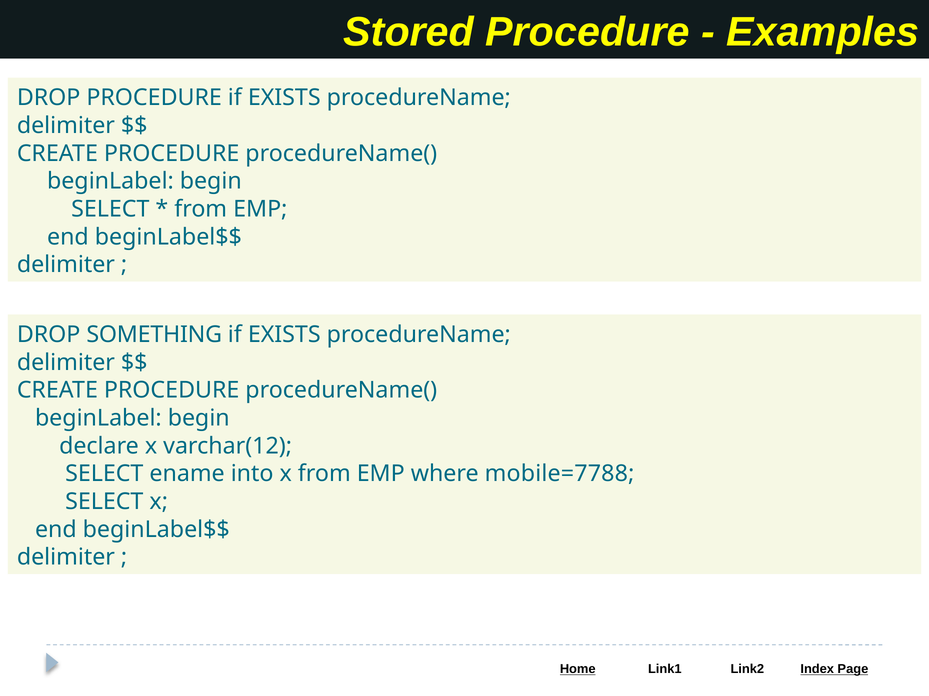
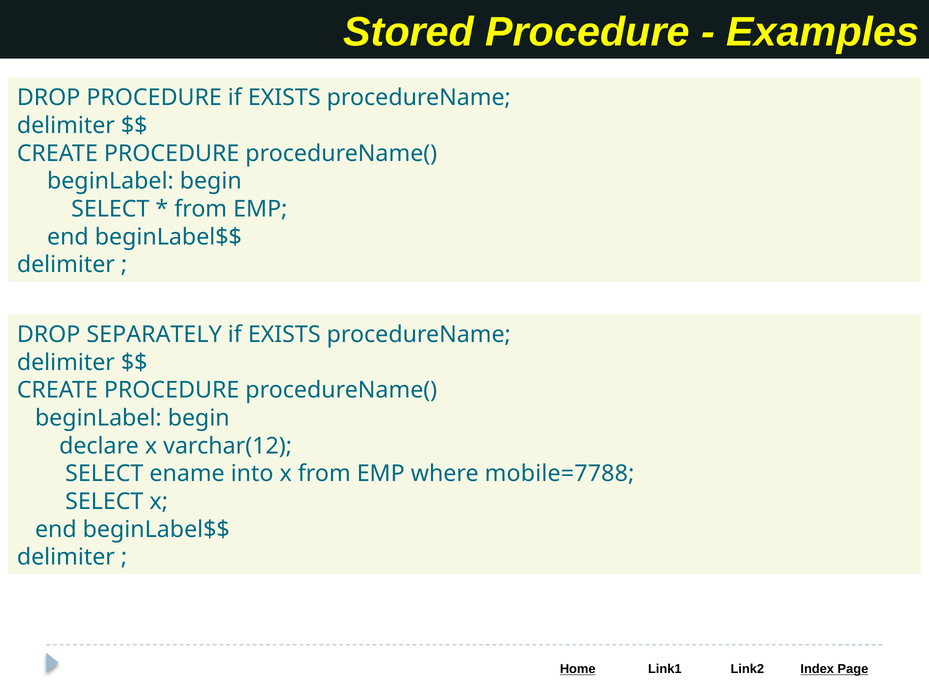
SOMETHING: SOMETHING -> SEPARATELY
